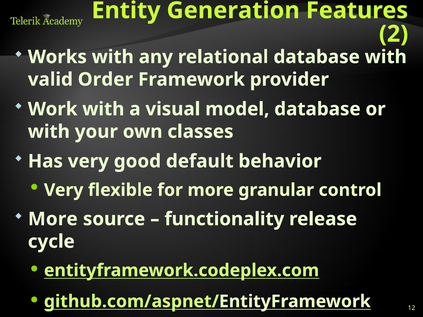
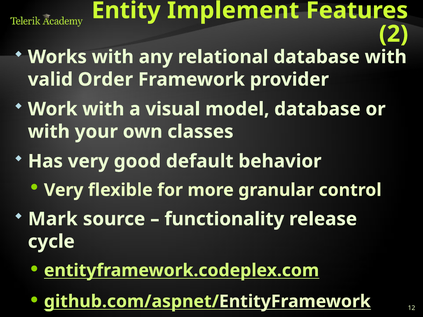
Generation: Generation -> Implement
More at (53, 219): More -> Mark
